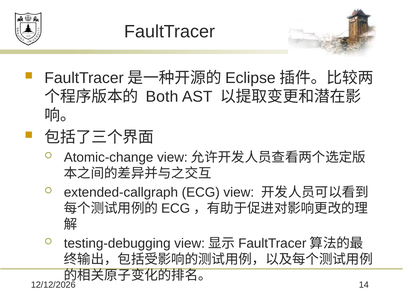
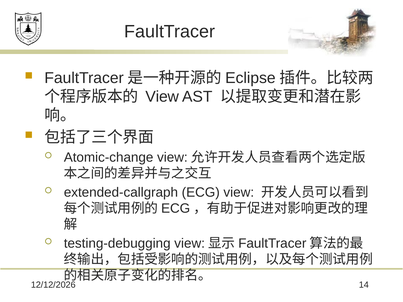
Both at (162, 97): Both -> View
